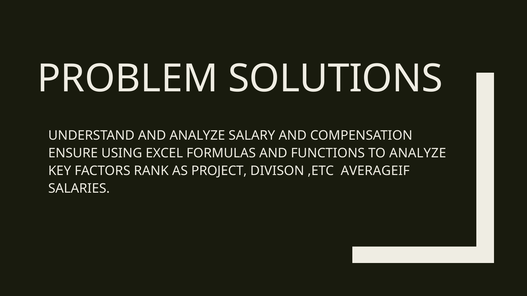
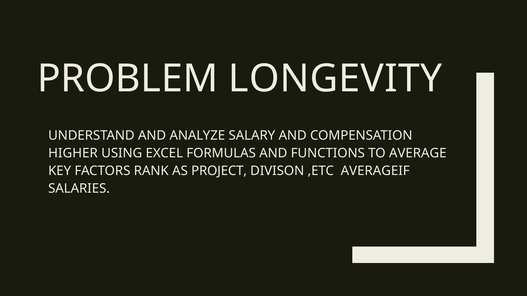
SOLUTIONS: SOLUTIONS -> LONGEVITY
ENSURE: ENSURE -> HIGHER
TO ANALYZE: ANALYZE -> AVERAGE
